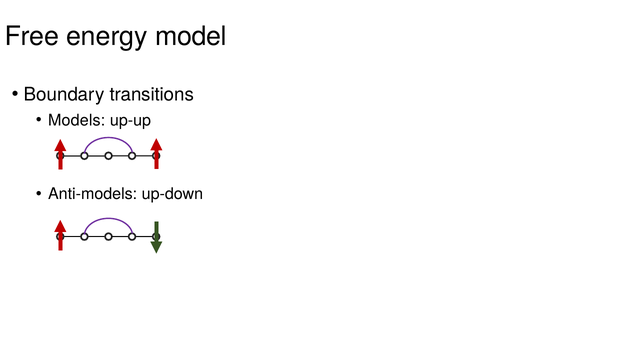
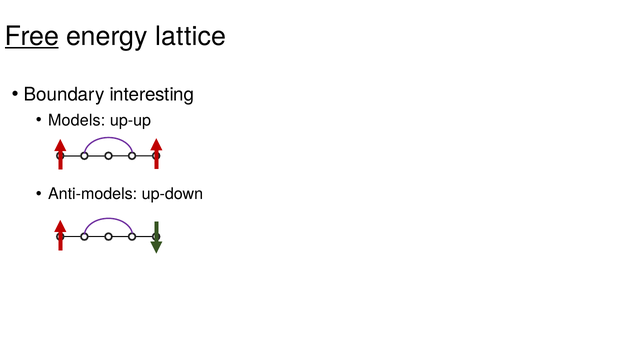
Free underline: none -> present
model: model -> lattice
transitions: transitions -> interesting
